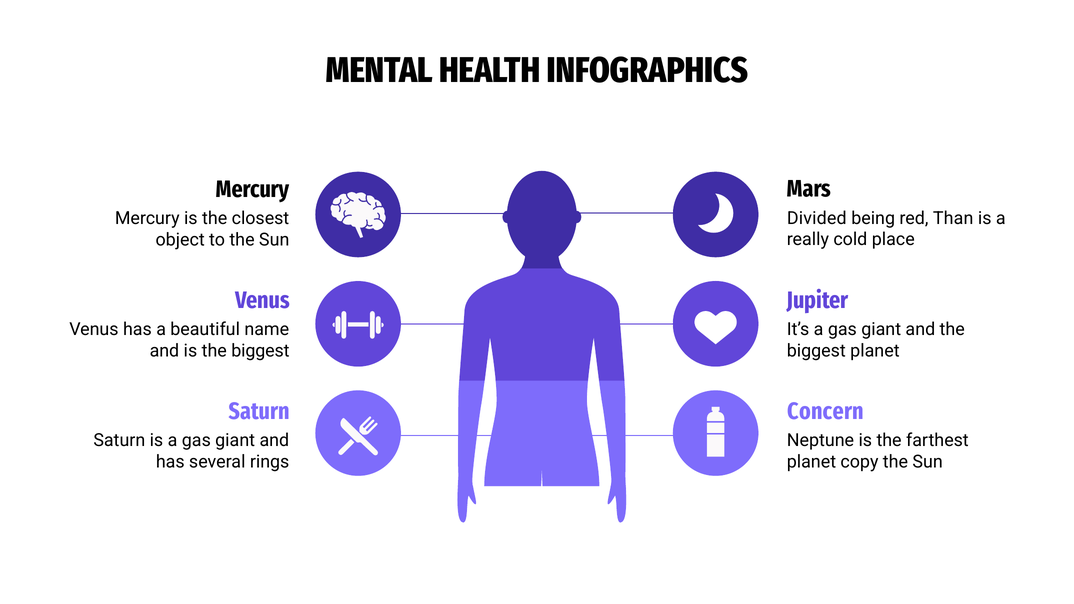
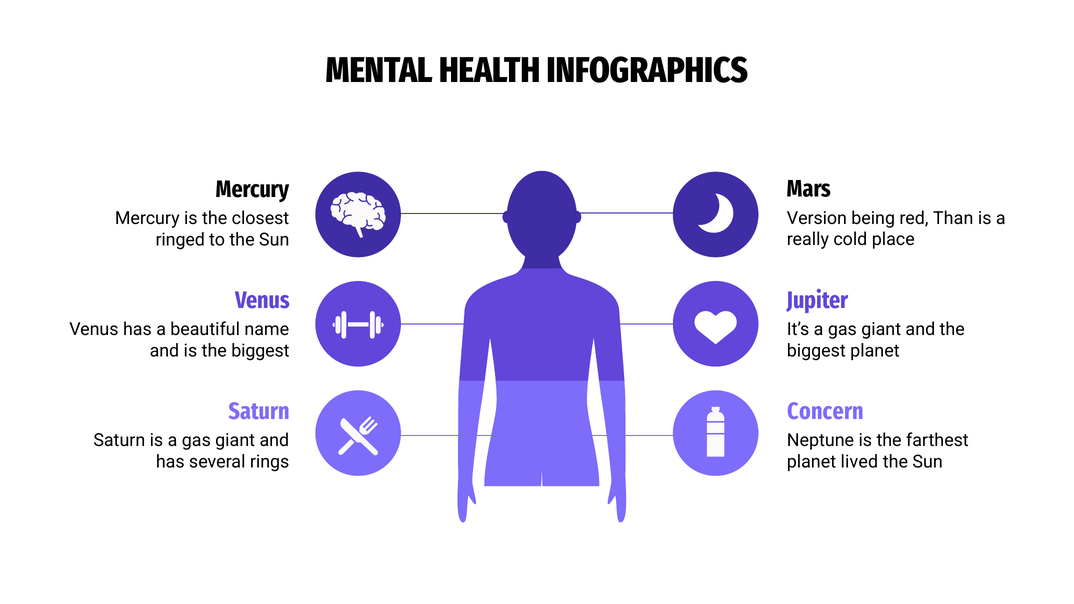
Divided: Divided -> Version
object: object -> ringed
copy: copy -> lived
